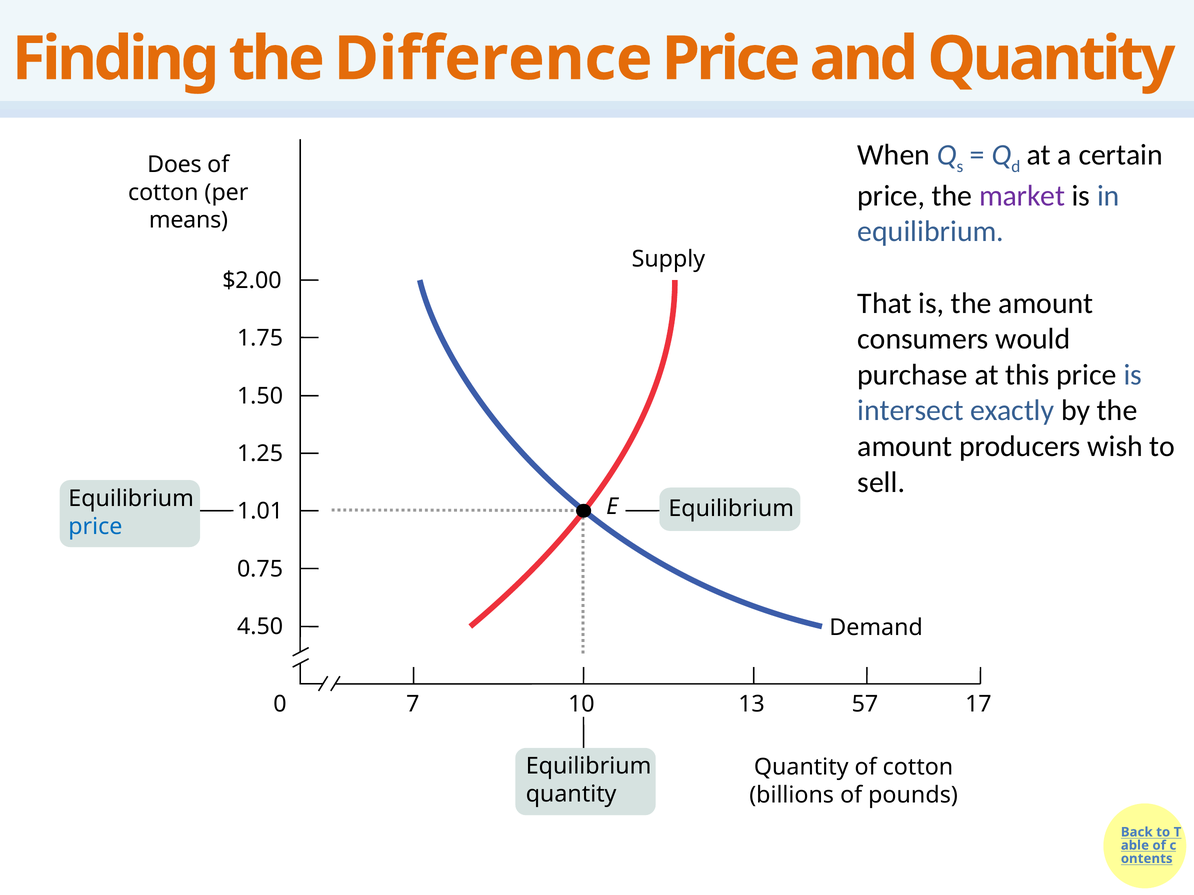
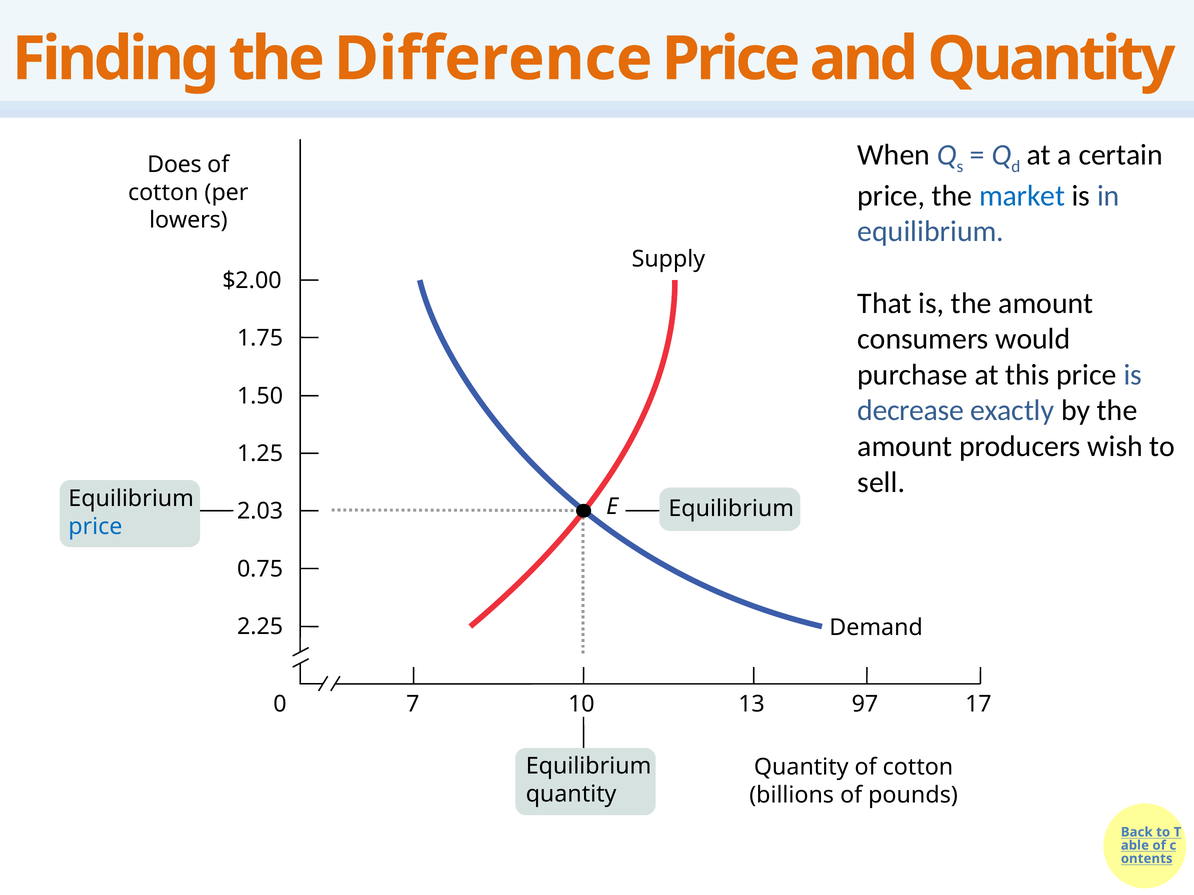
market colour: purple -> blue
means: means -> lowers
intersect: intersect -> decrease
1.01: 1.01 -> 2.03
4.50: 4.50 -> 2.25
57: 57 -> 97
